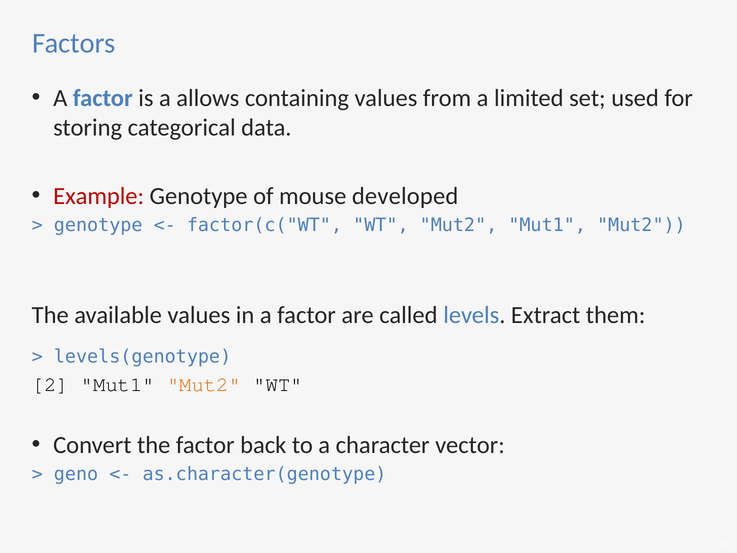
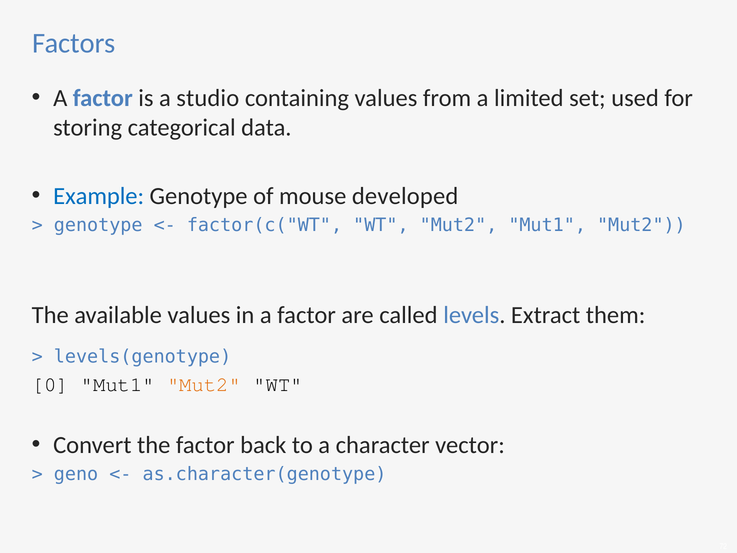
allows: allows -> studio
Example colour: red -> blue
2: 2 -> 0
